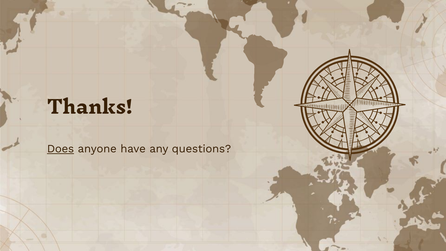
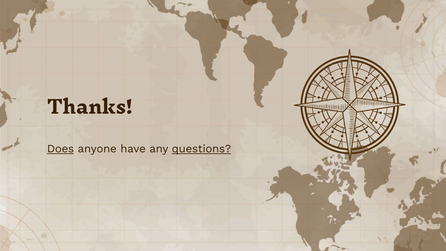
questions underline: none -> present
